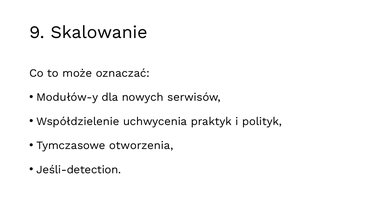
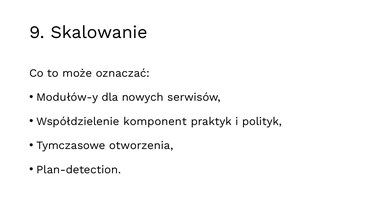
uchwycenia: uchwycenia -> komponent
Jeśli-detection: Jeśli-detection -> Plan-detection
